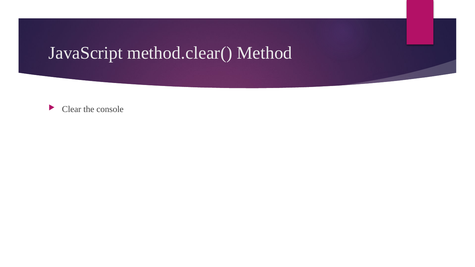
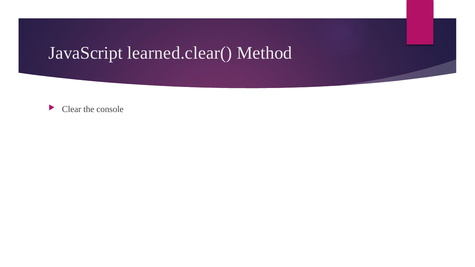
method.clear(: method.clear( -> learned.clear(
